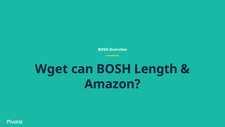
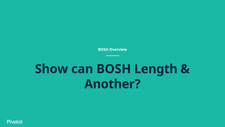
Wget: Wget -> Show
Amazon: Amazon -> Another
